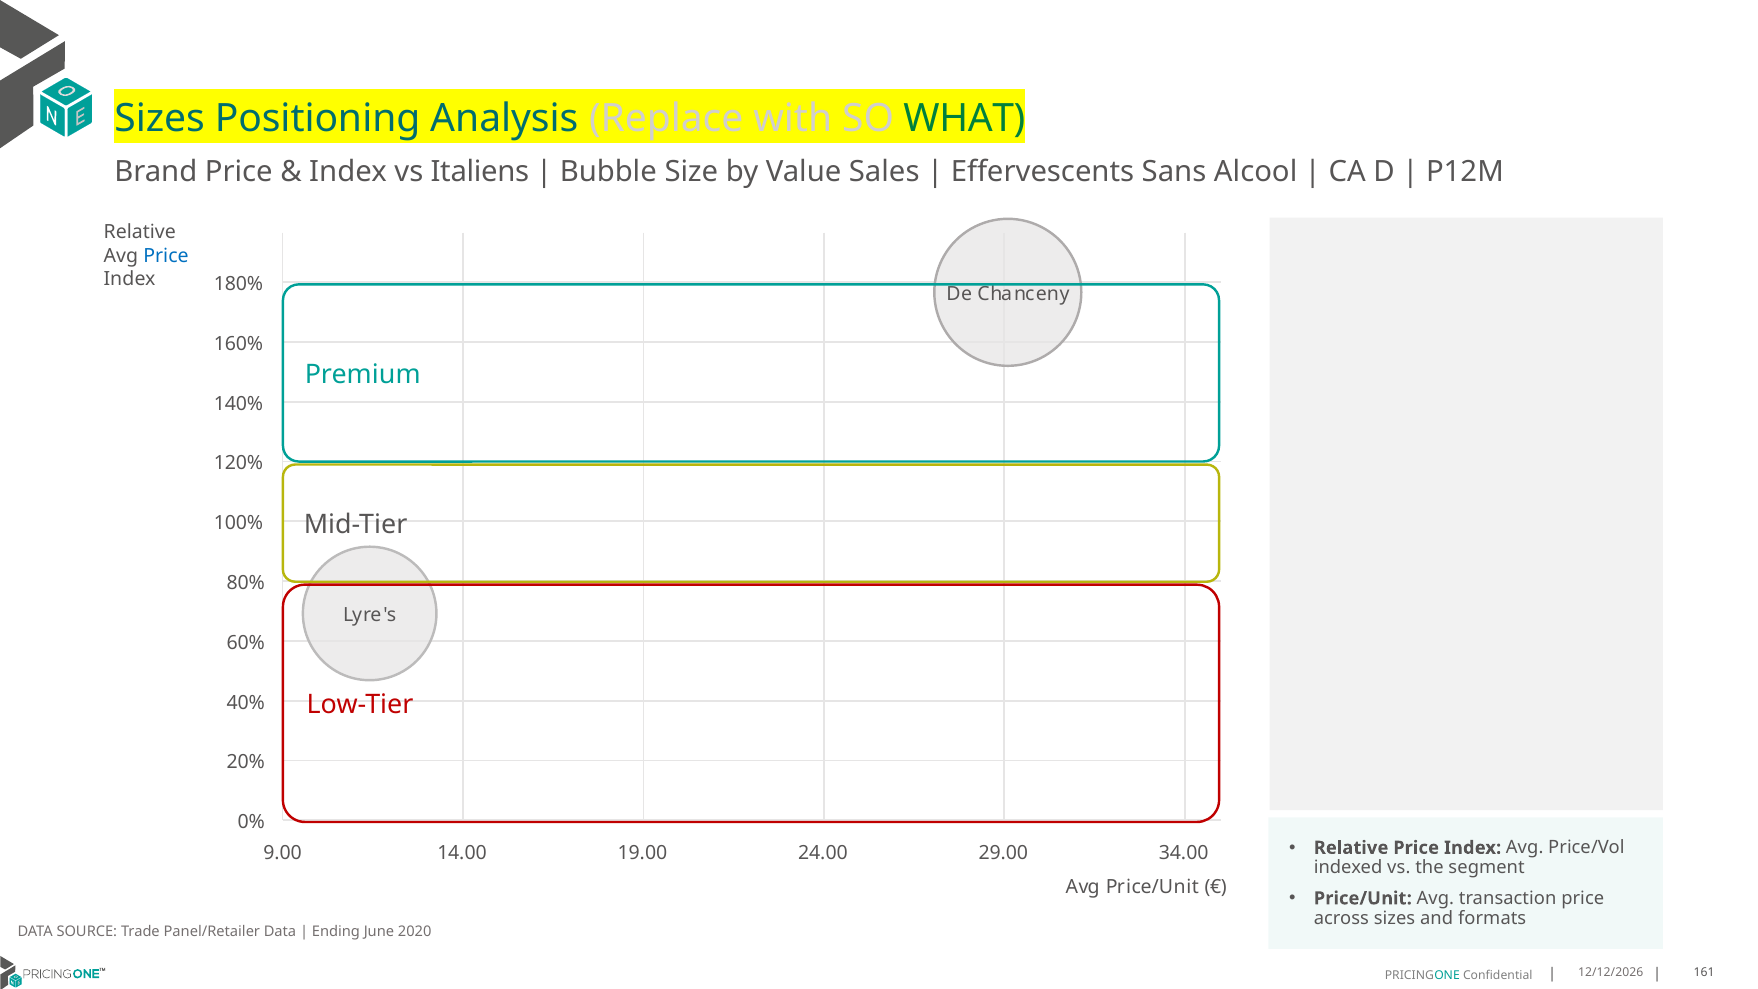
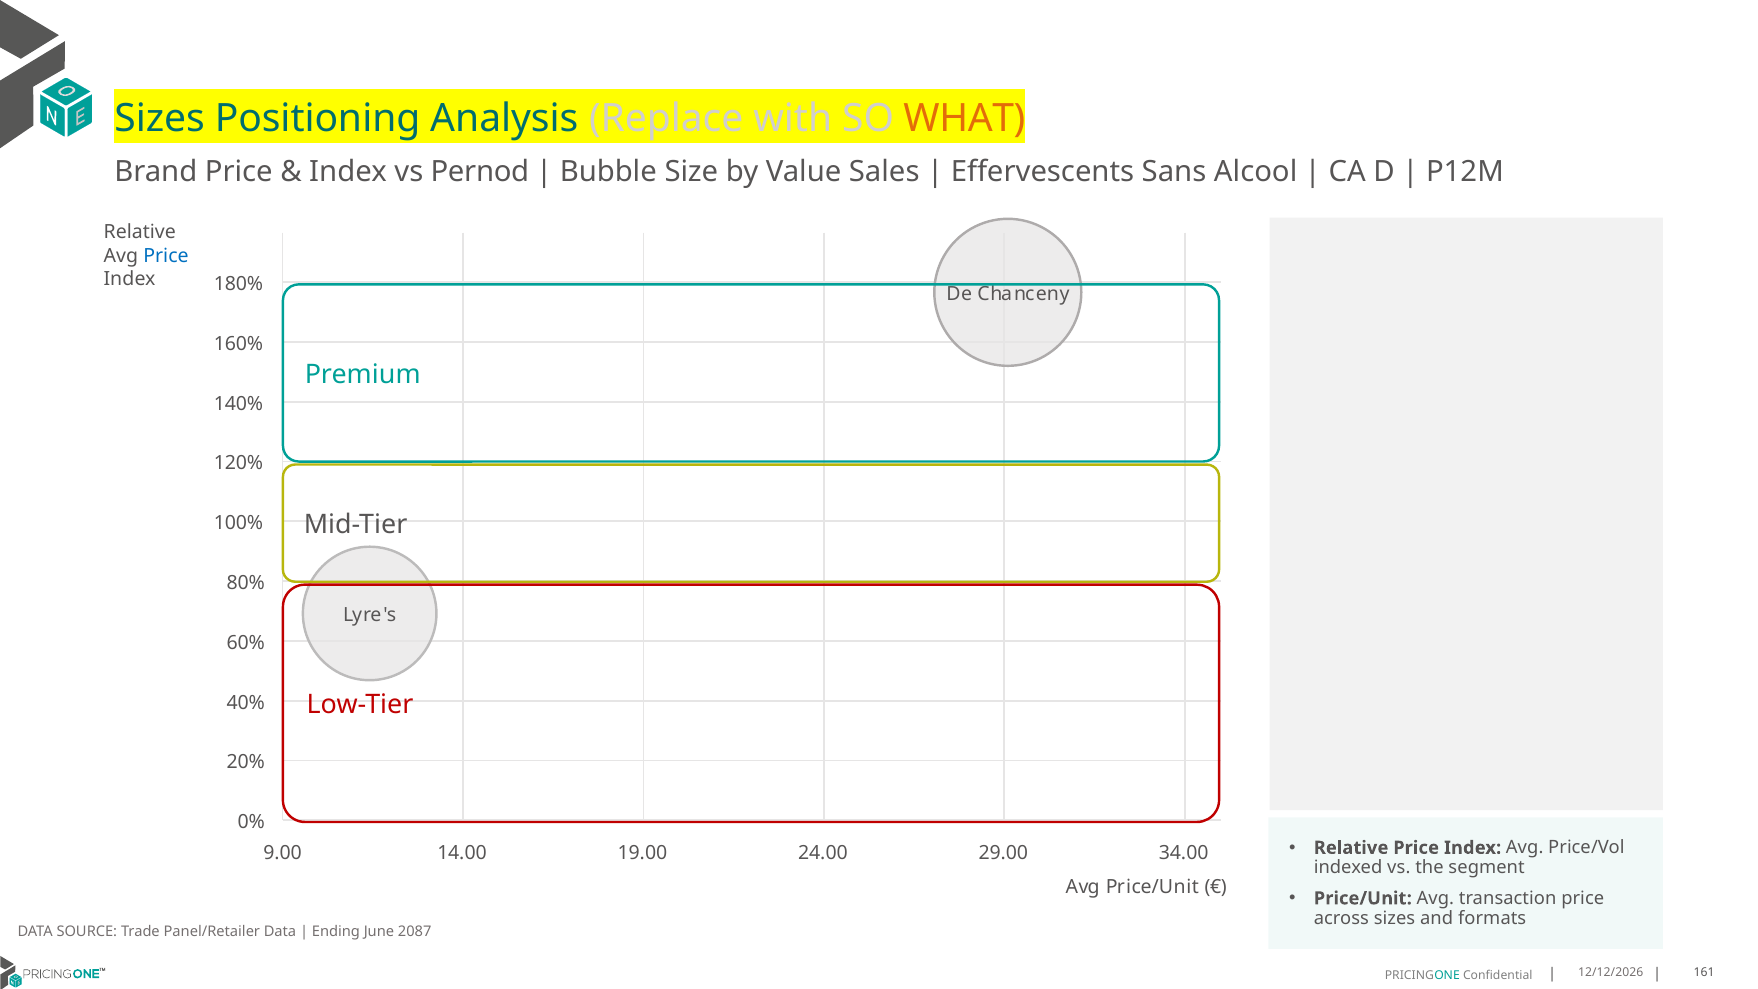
WHAT colour: green -> orange
Italiens: Italiens -> Pernod
2020: 2020 -> 2087
